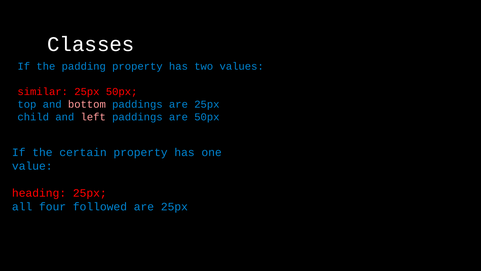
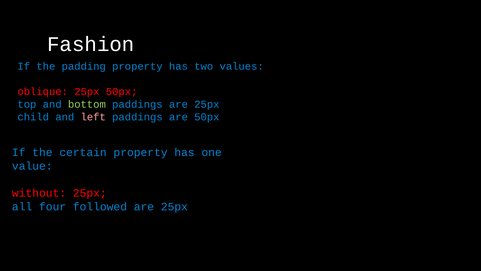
Classes: Classes -> Fashion
similar: similar -> oblique
bottom colour: pink -> light green
heading: heading -> without
